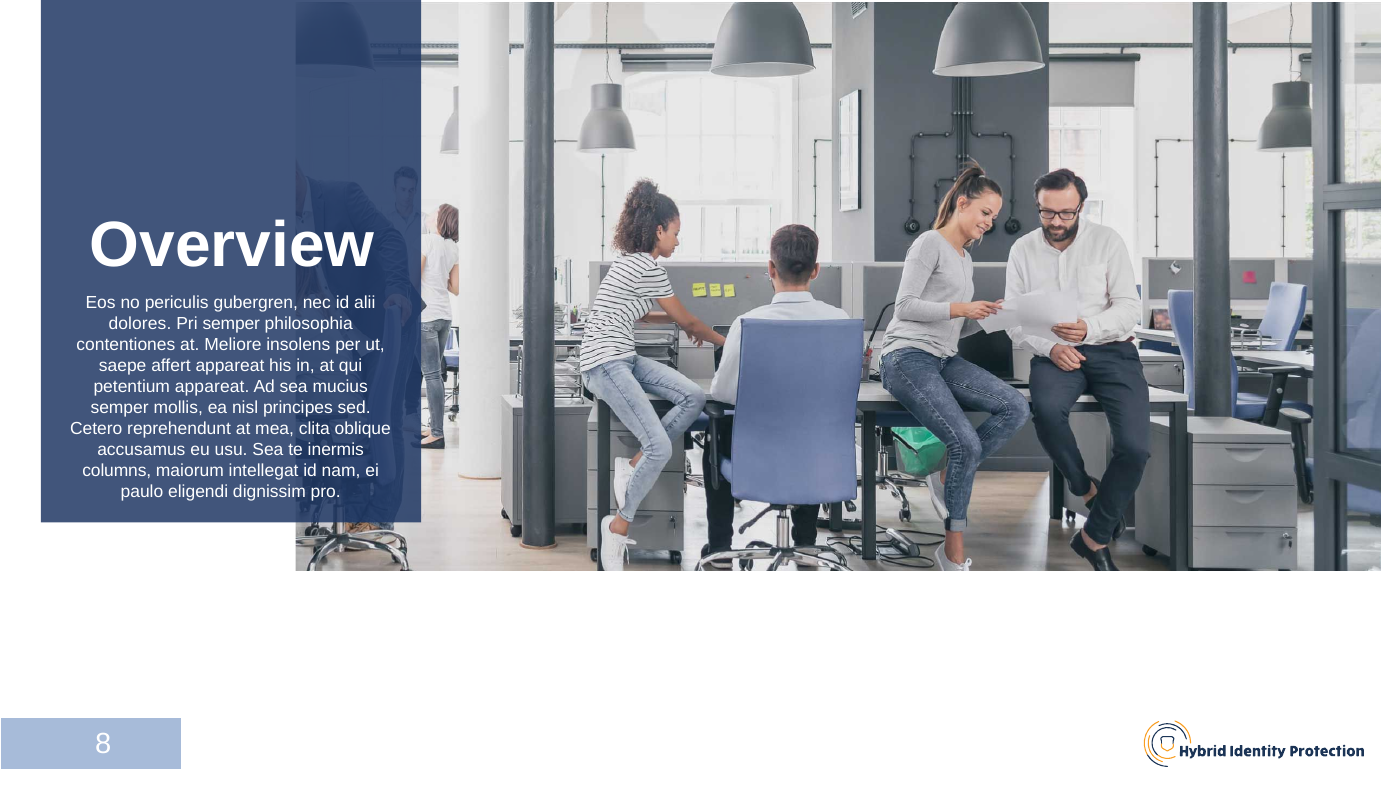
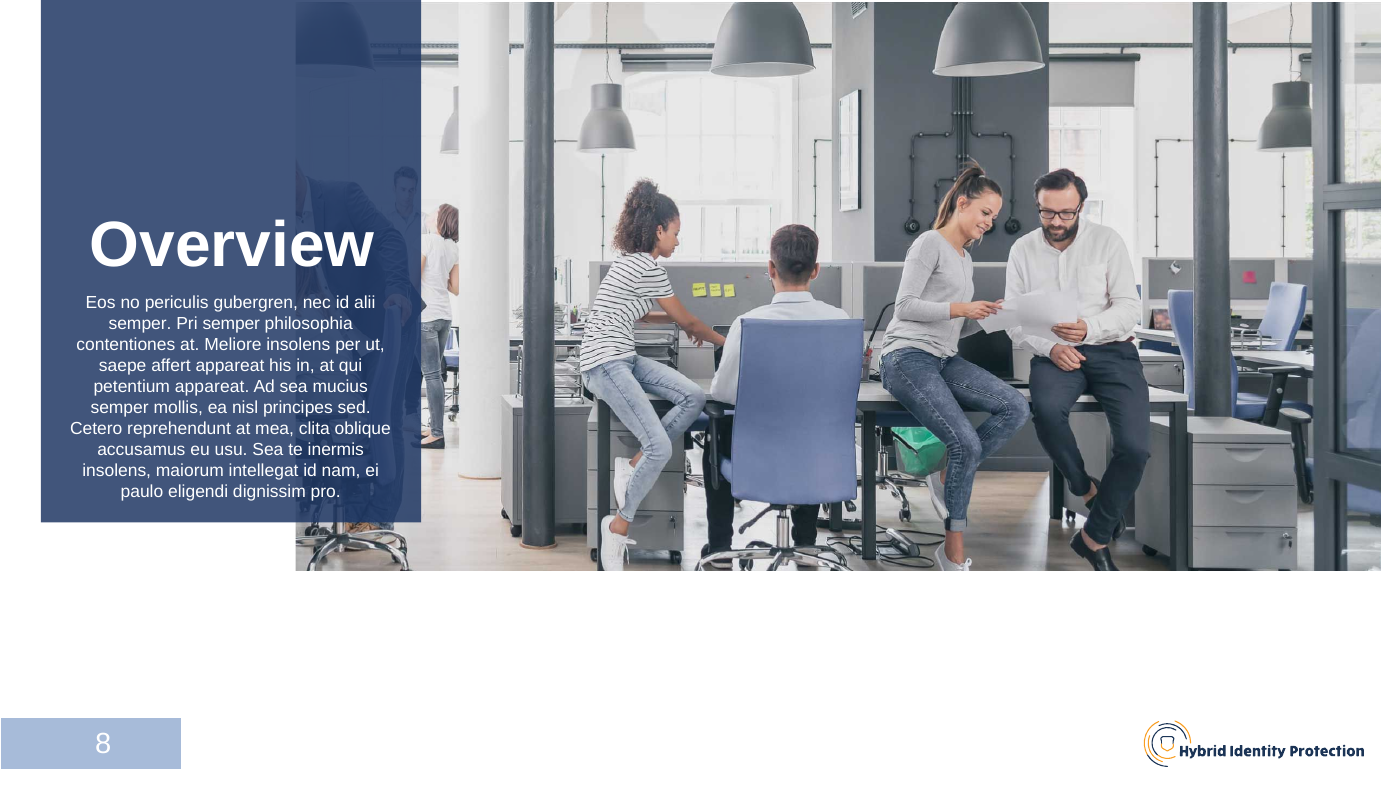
dolores at (140, 324): dolores -> semper
columns at (117, 471): columns -> insolens
